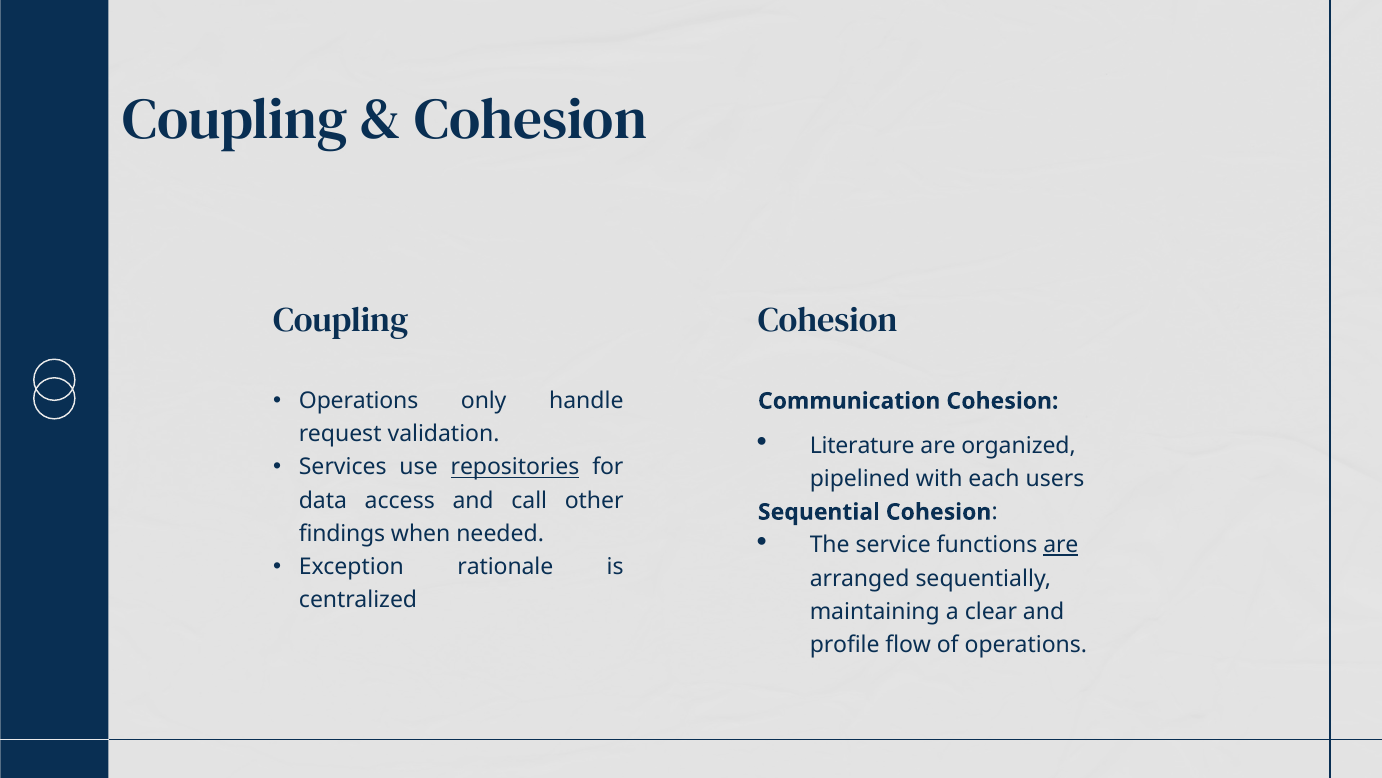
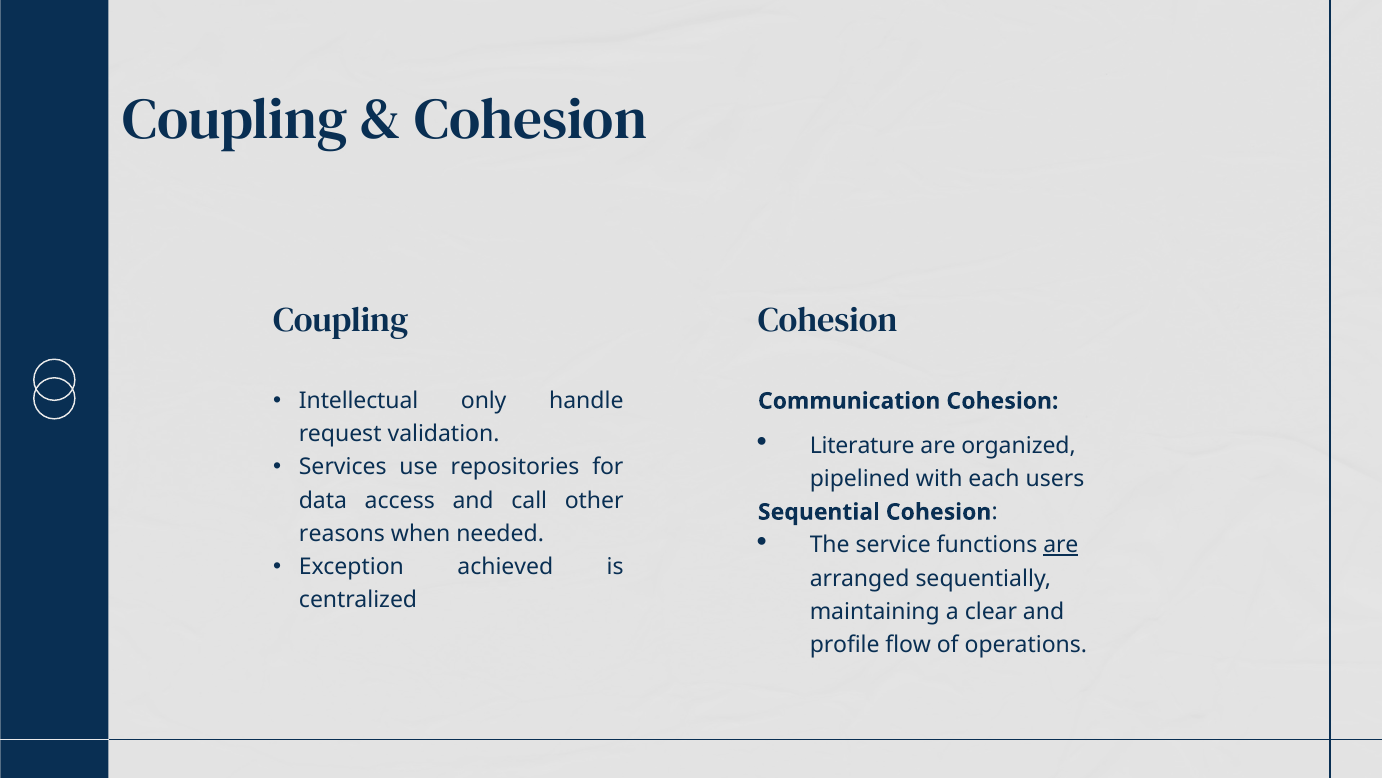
Operations at (359, 401): Operations -> Intellectual
repositories underline: present -> none
findings: findings -> reasons
rationale: rationale -> achieved
